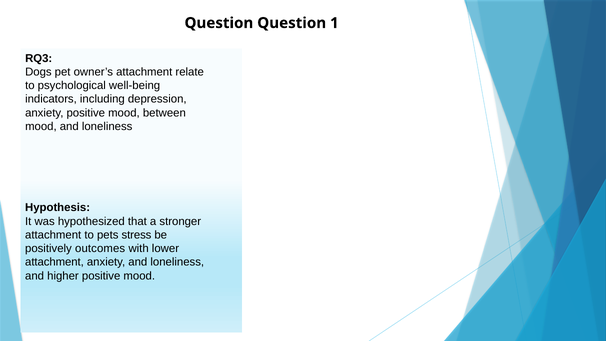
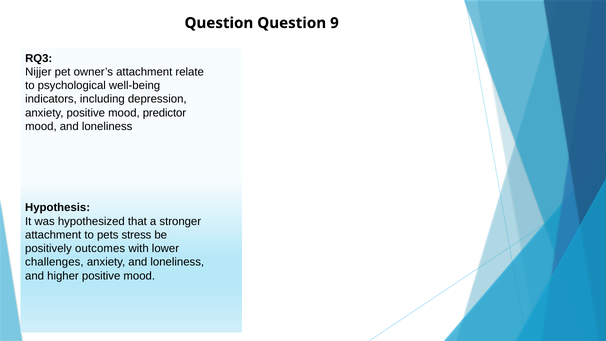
1: 1 -> 9
Dogs: Dogs -> Nijjer
between: between -> predictor
attachment at (54, 262): attachment -> challenges
